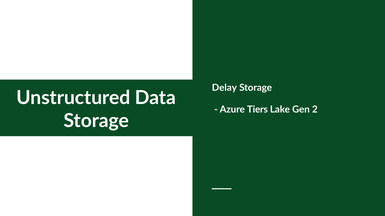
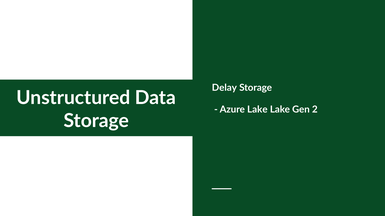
Azure Tiers: Tiers -> Lake
